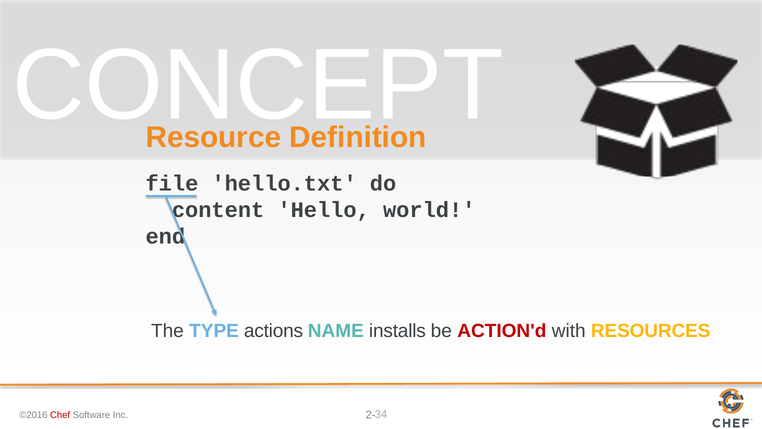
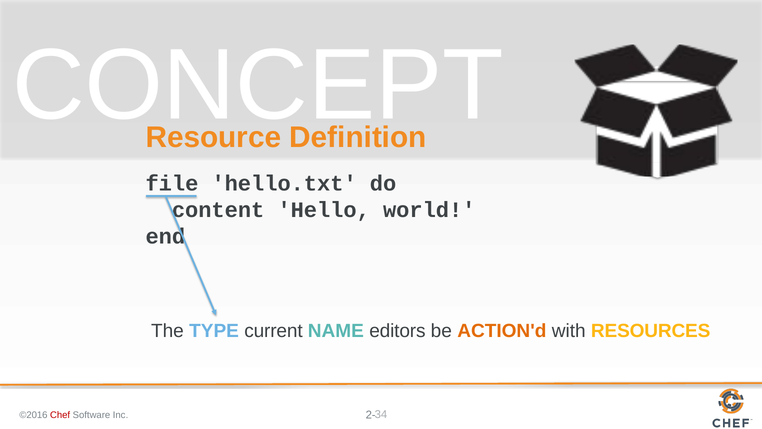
actions: actions -> current
installs: installs -> editors
ACTION'd colour: red -> orange
